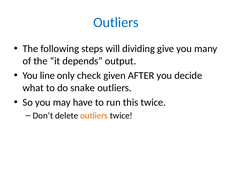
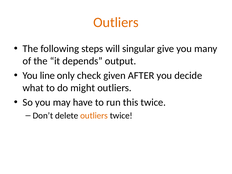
Outliers at (116, 22) colour: blue -> orange
dividing: dividing -> singular
snake: snake -> might
